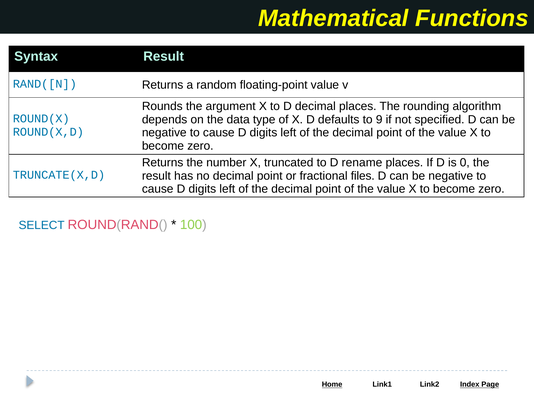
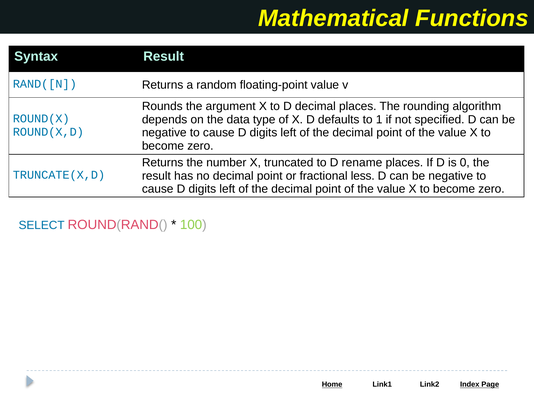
9: 9 -> 1
files: files -> less
